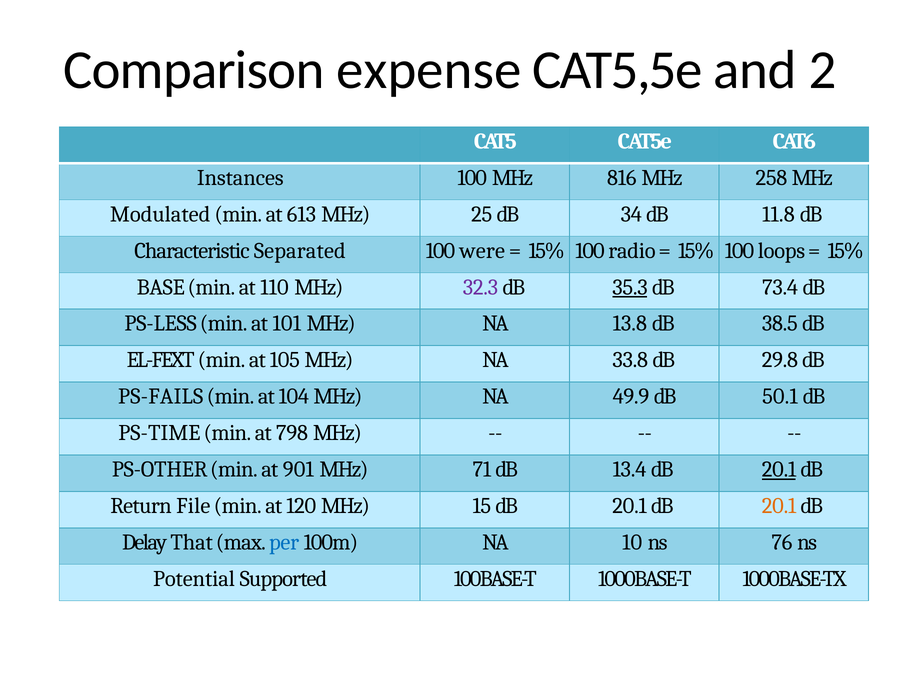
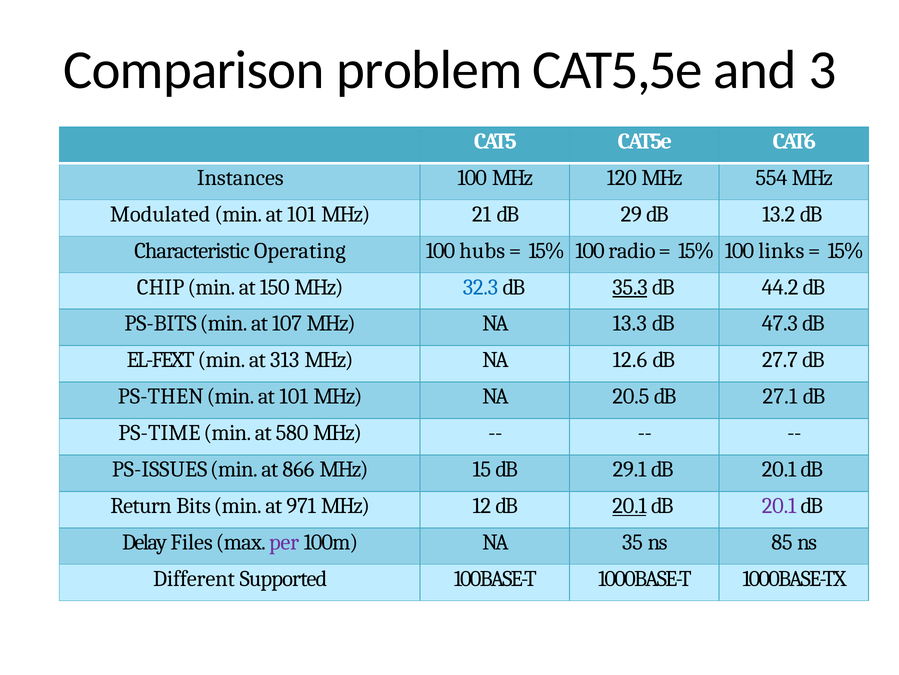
expense: expense -> problem
2: 2 -> 3
816: 816 -> 120
258: 258 -> 554
613 at (301, 214): 613 -> 101
25: 25 -> 21
34: 34 -> 29
11.8: 11.8 -> 13.2
Separated: Separated -> Operating
were: were -> hubs
loops: loops -> links
BASE: BASE -> CHIP
110: 110 -> 150
32.3 colour: purple -> blue
73.4: 73.4 -> 44.2
PS-LESS: PS-LESS -> PS-BITS
101: 101 -> 107
13.8: 13.8 -> 13.3
38.5: 38.5 -> 47.3
105: 105 -> 313
33.8: 33.8 -> 12.6
29.8: 29.8 -> 27.7
PS-FAILS: PS-FAILS -> PS-THEN
104 at (294, 396): 104 -> 101
49.9: 49.9 -> 20.5
50.1: 50.1 -> 27.1
798: 798 -> 580
PS-OTHER: PS-OTHER -> PS-ISSUES
901: 901 -> 866
71: 71 -> 15
13.4: 13.4 -> 29.1
20.1 at (779, 469) underline: present -> none
File: File -> Bits
120: 120 -> 971
15: 15 -> 12
20.1 at (630, 505) underline: none -> present
20.1 at (779, 505) colour: orange -> purple
That: That -> Files
per colour: blue -> purple
10: 10 -> 35
76: 76 -> 85
Potential: Potential -> Different
